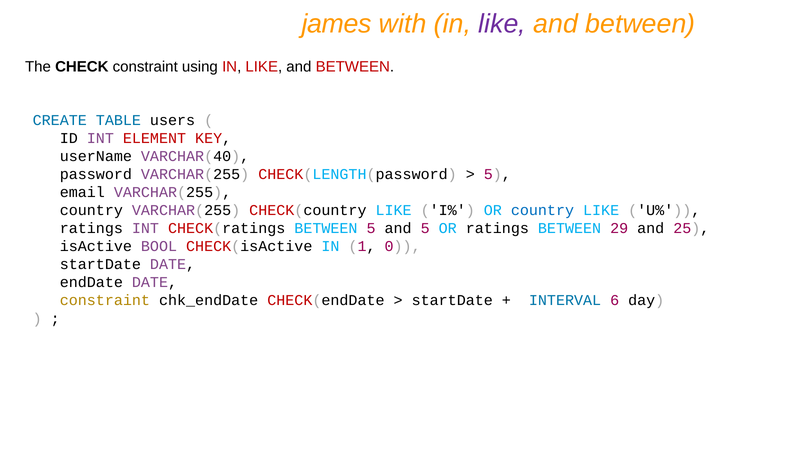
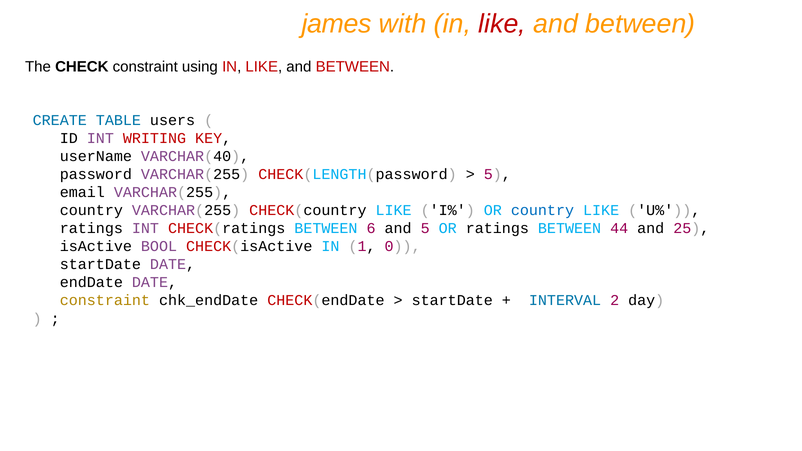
like at (502, 24) colour: purple -> red
ELEMENT: ELEMENT -> WRITING
BETWEEN 5: 5 -> 6
29: 29 -> 44
6: 6 -> 2
